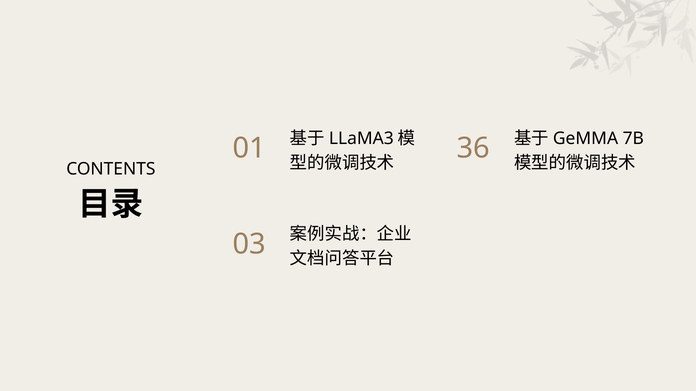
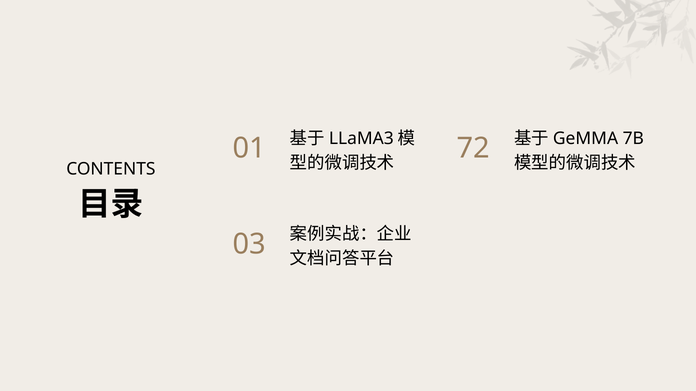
36: 36 -> 72
